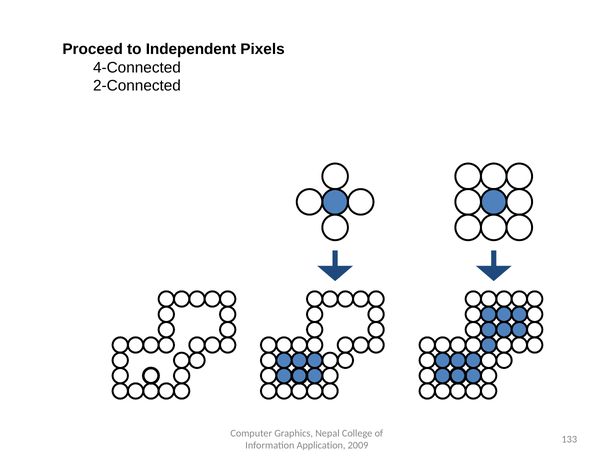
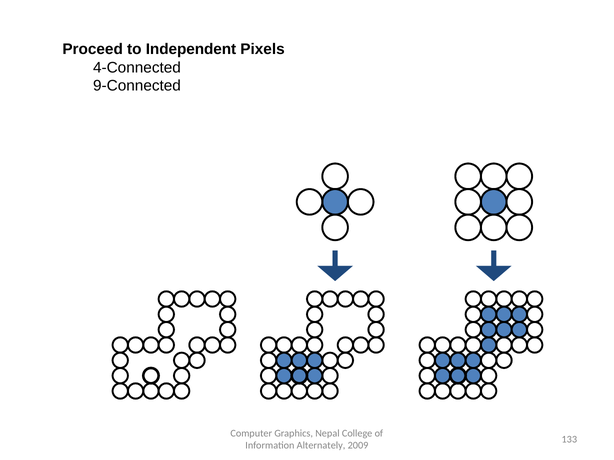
2-Connected: 2-Connected -> 9-Connected
Application: Application -> Alternately
